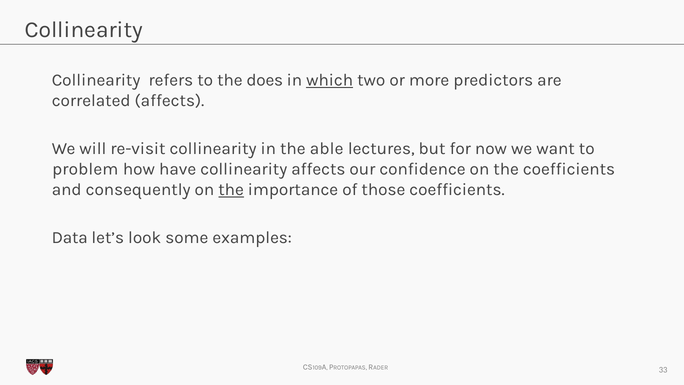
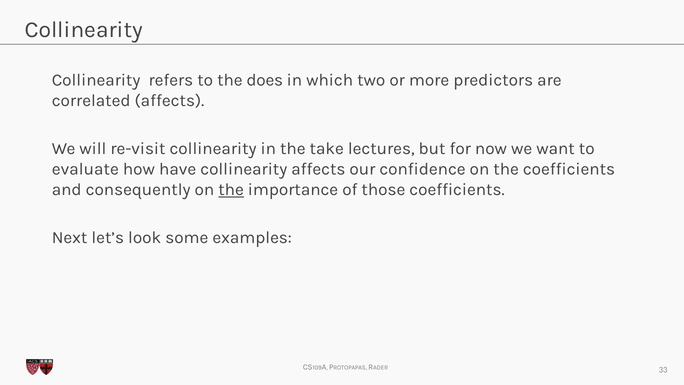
which underline: present -> none
able: able -> take
problem: problem -> evaluate
Data: Data -> Next
